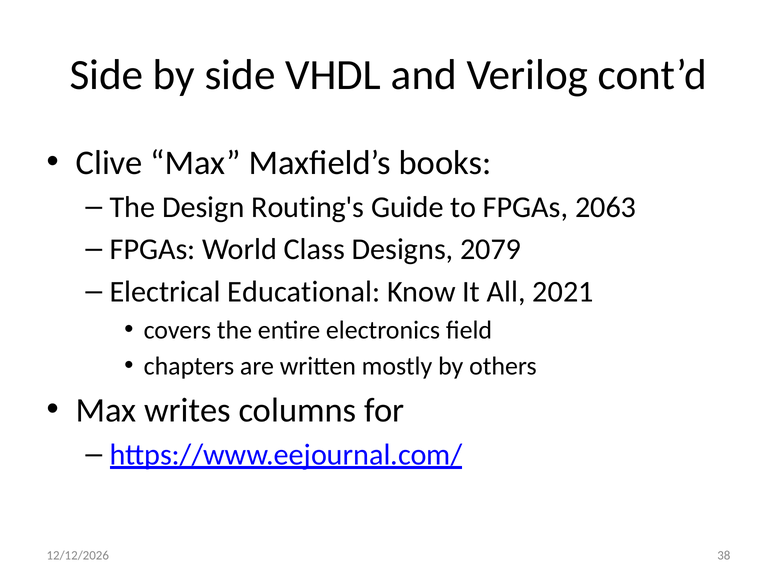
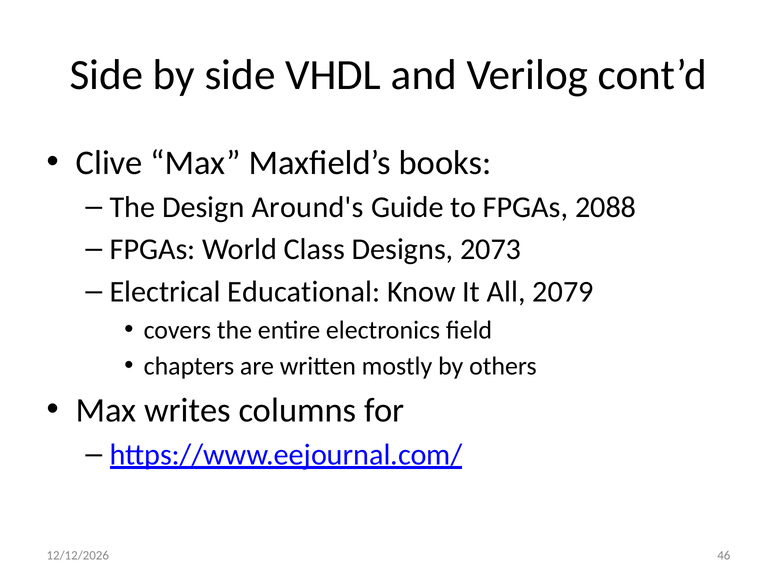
Routing's: Routing's -> Around's
2063: 2063 -> 2088
2079: 2079 -> 2073
2021: 2021 -> 2079
38: 38 -> 46
